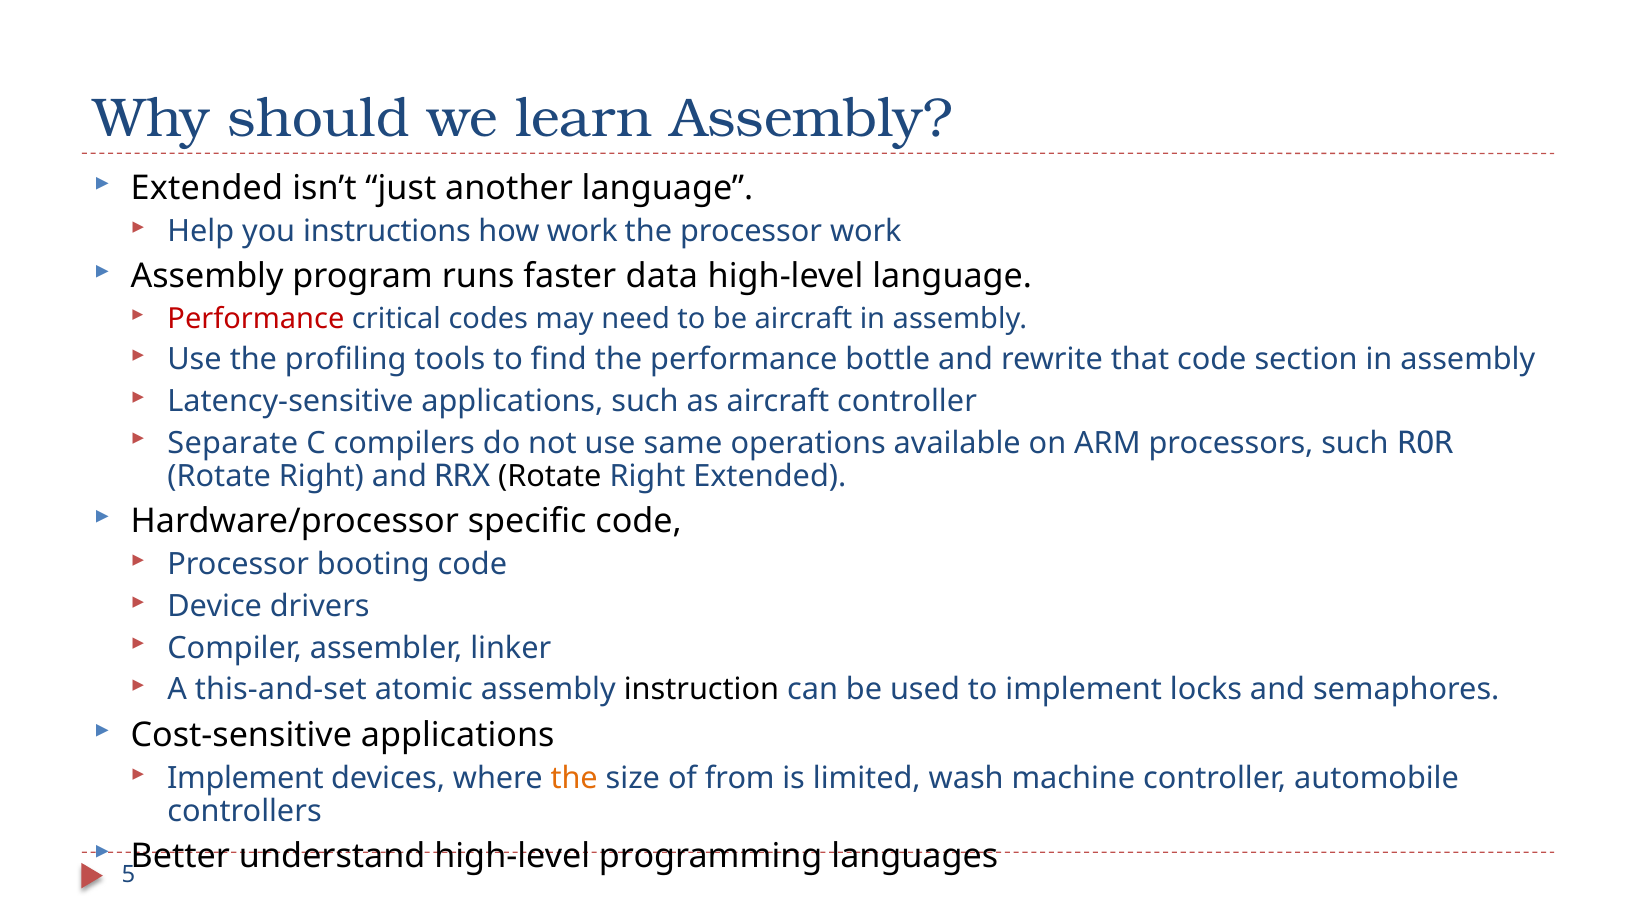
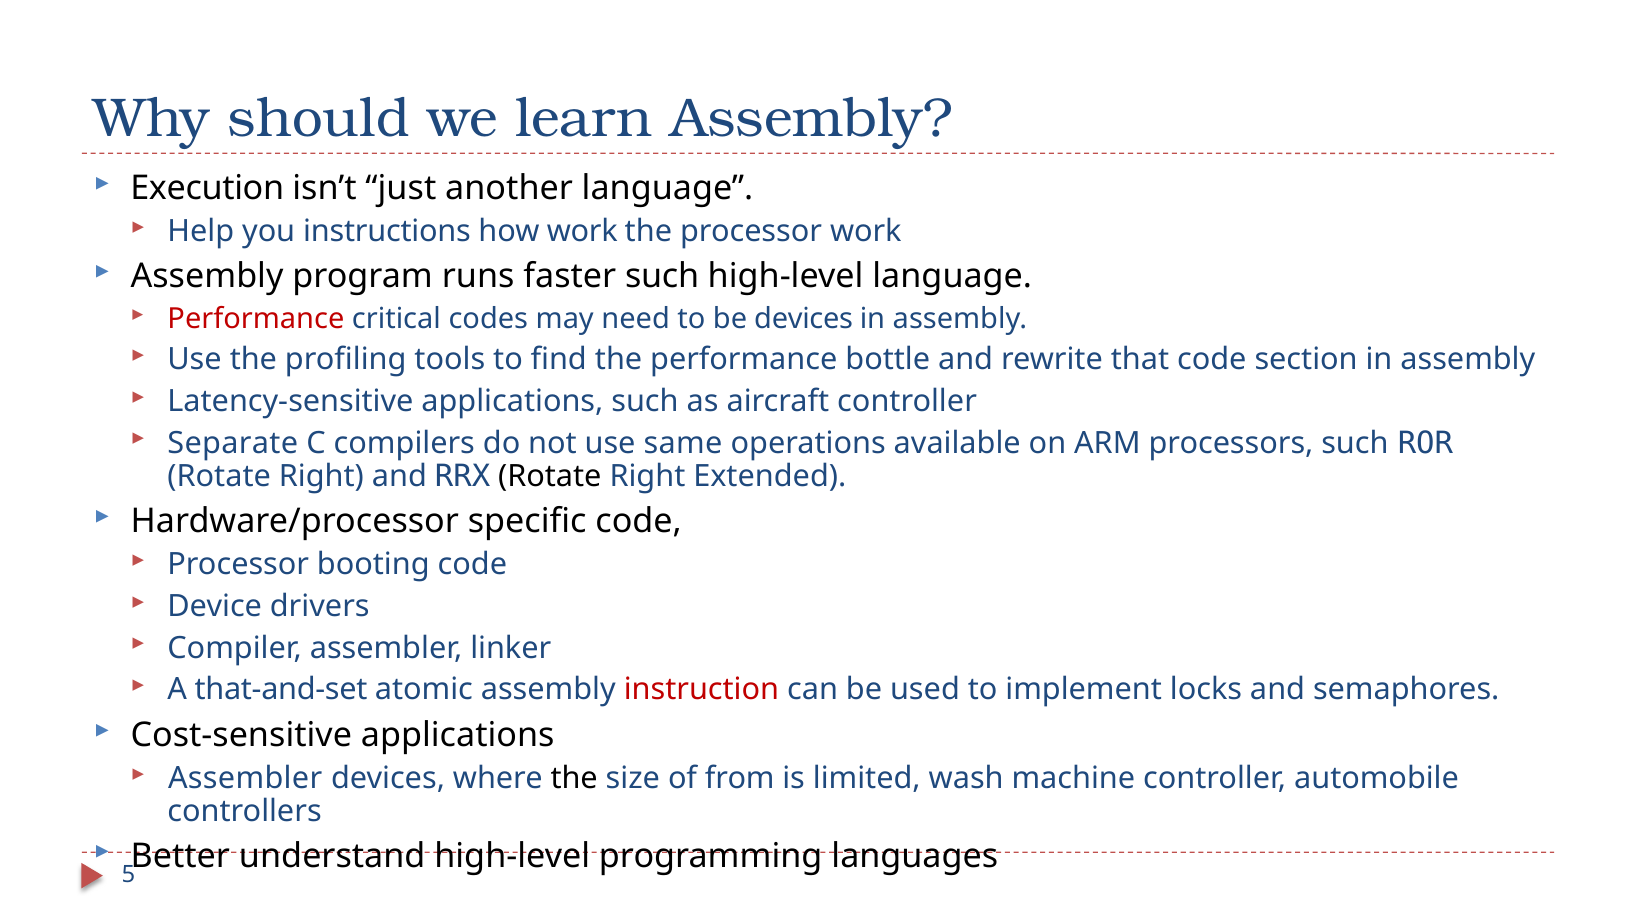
Extended at (207, 188): Extended -> Execution
faster data: data -> such
be aircraft: aircraft -> devices
this-and-set: this-and-set -> that-and-set
instruction colour: black -> red
Implement at (245, 779): Implement -> Assembler
the at (574, 779) colour: orange -> black
